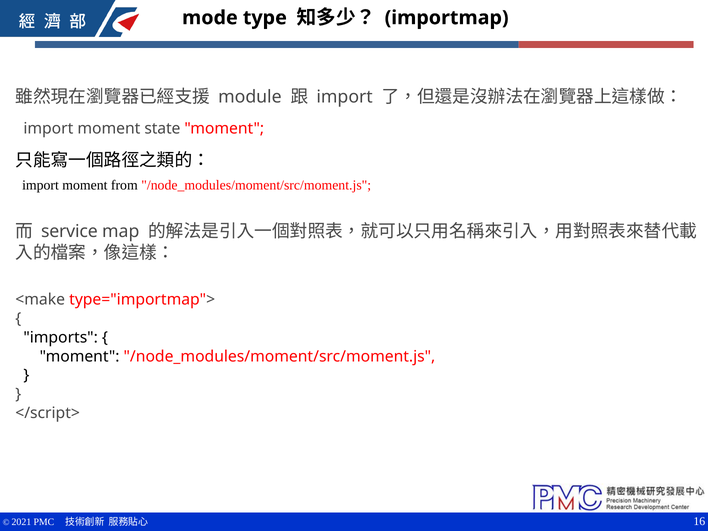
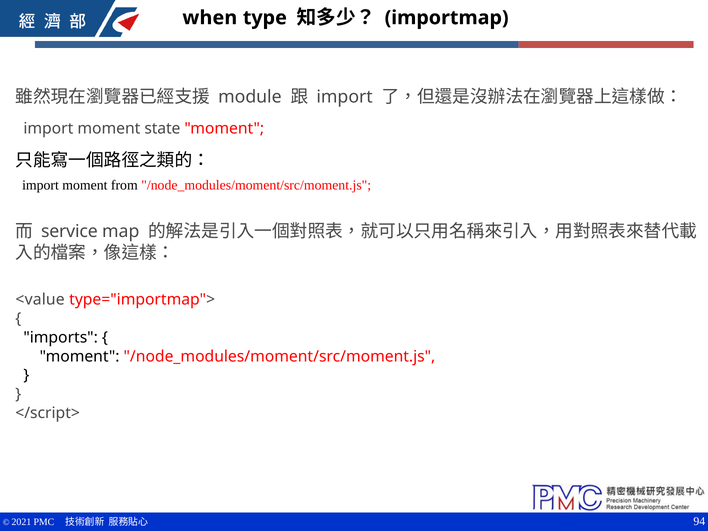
mode: mode -> when
<make: <make -> <value
16: 16 -> 94
